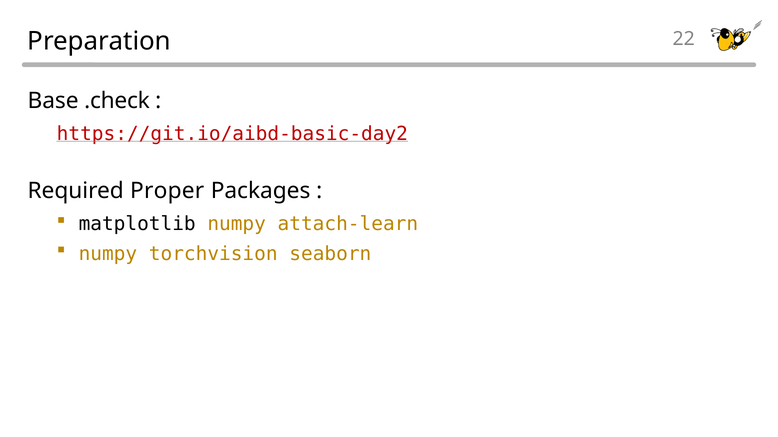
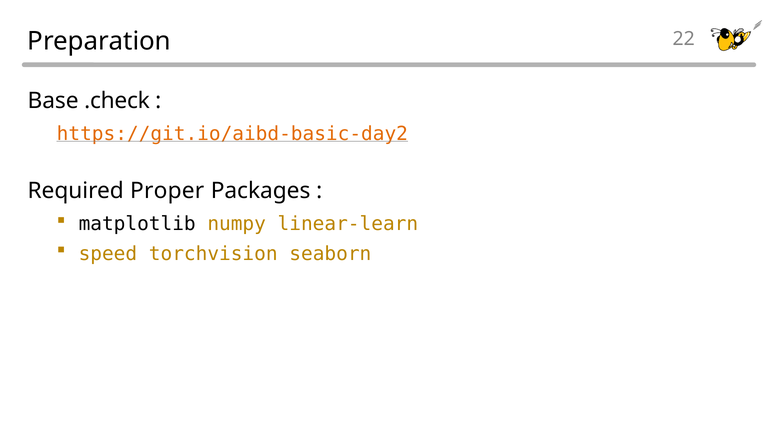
https://git.io/aibd-basic-day2 colour: red -> orange
attach-learn: attach-learn -> linear-learn
numpy at (108, 254): numpy -> speed
